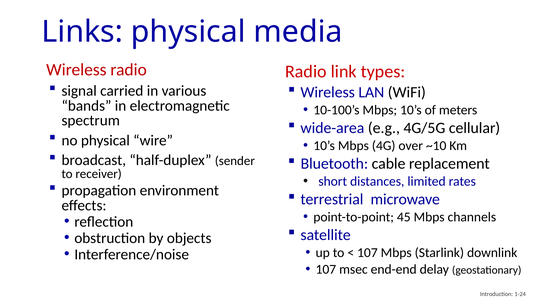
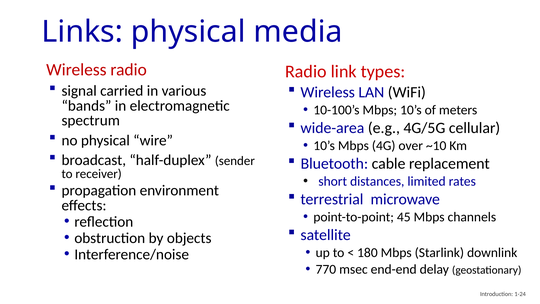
107 at (367, 253): 107 -> 180
107 at (326, 269): 107 -> 770
